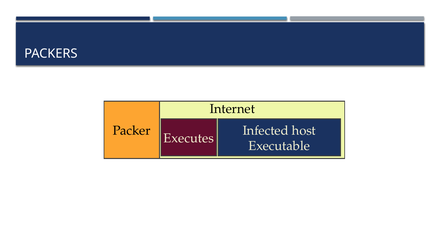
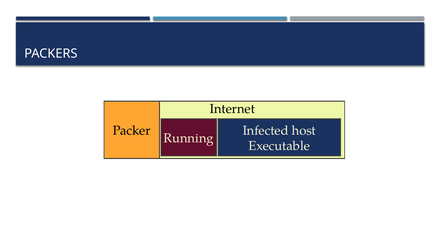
Executes: Executes -> Running
